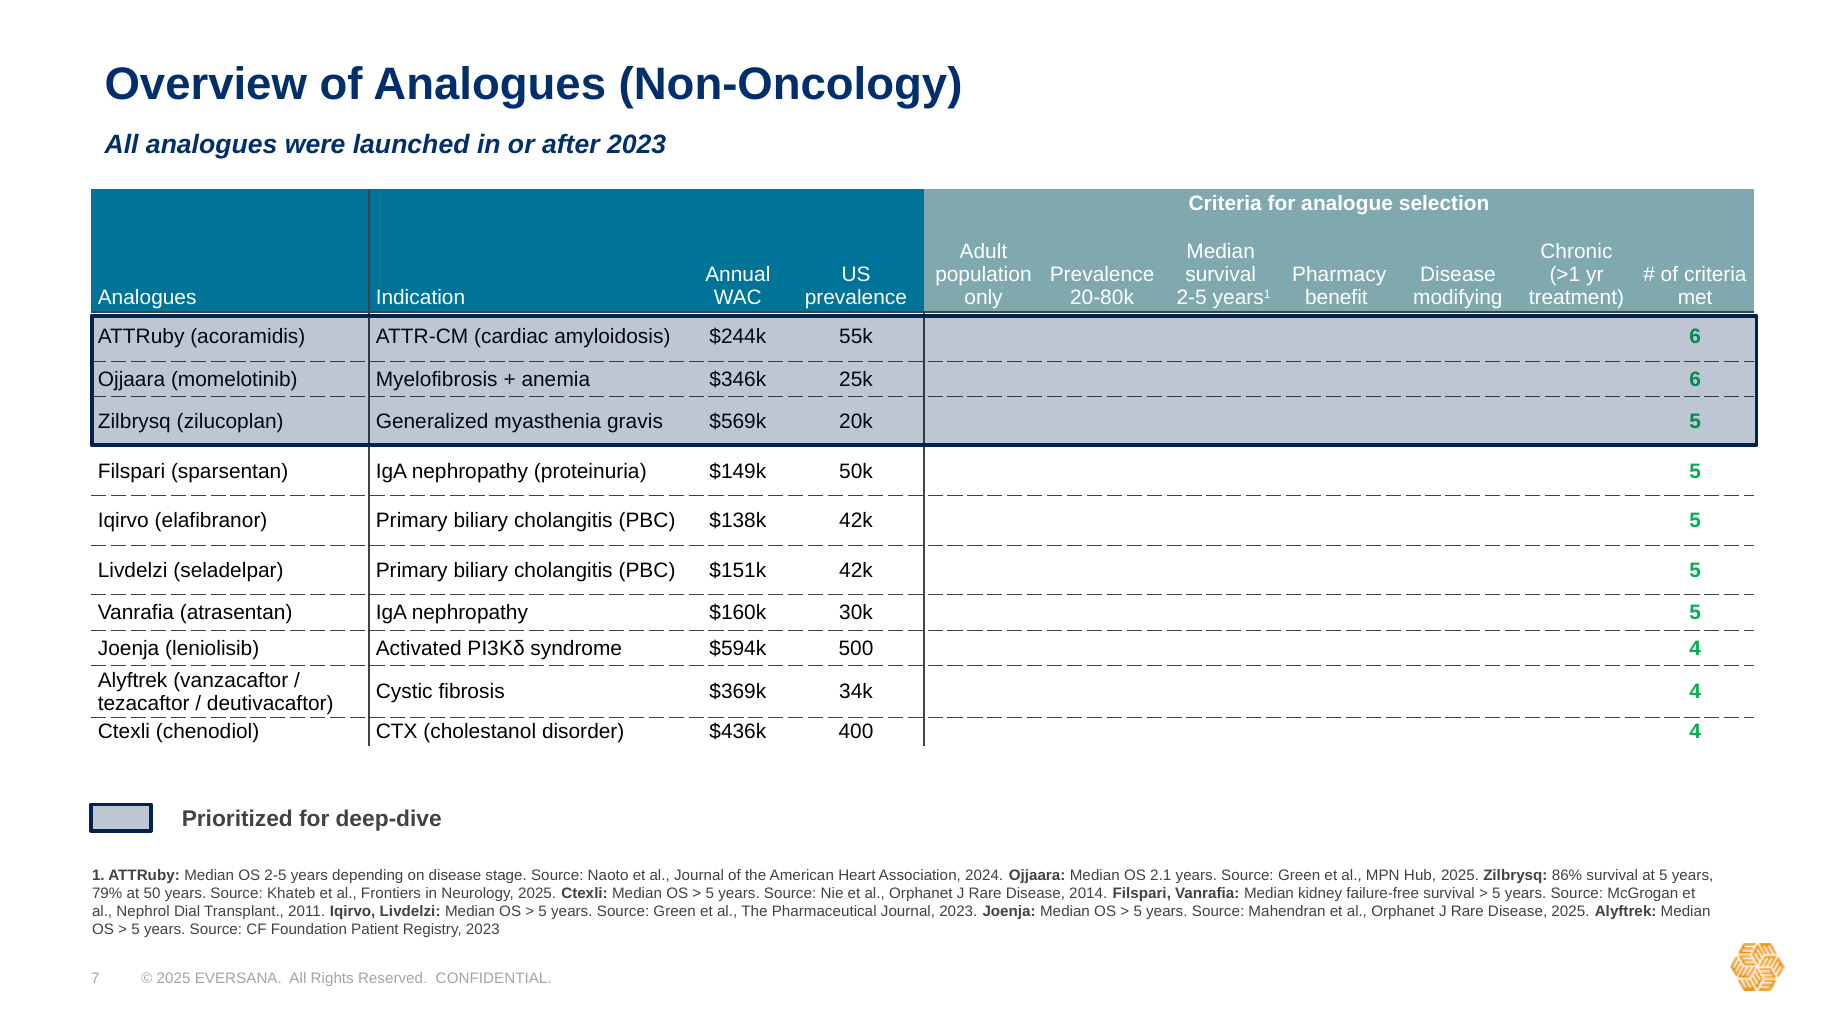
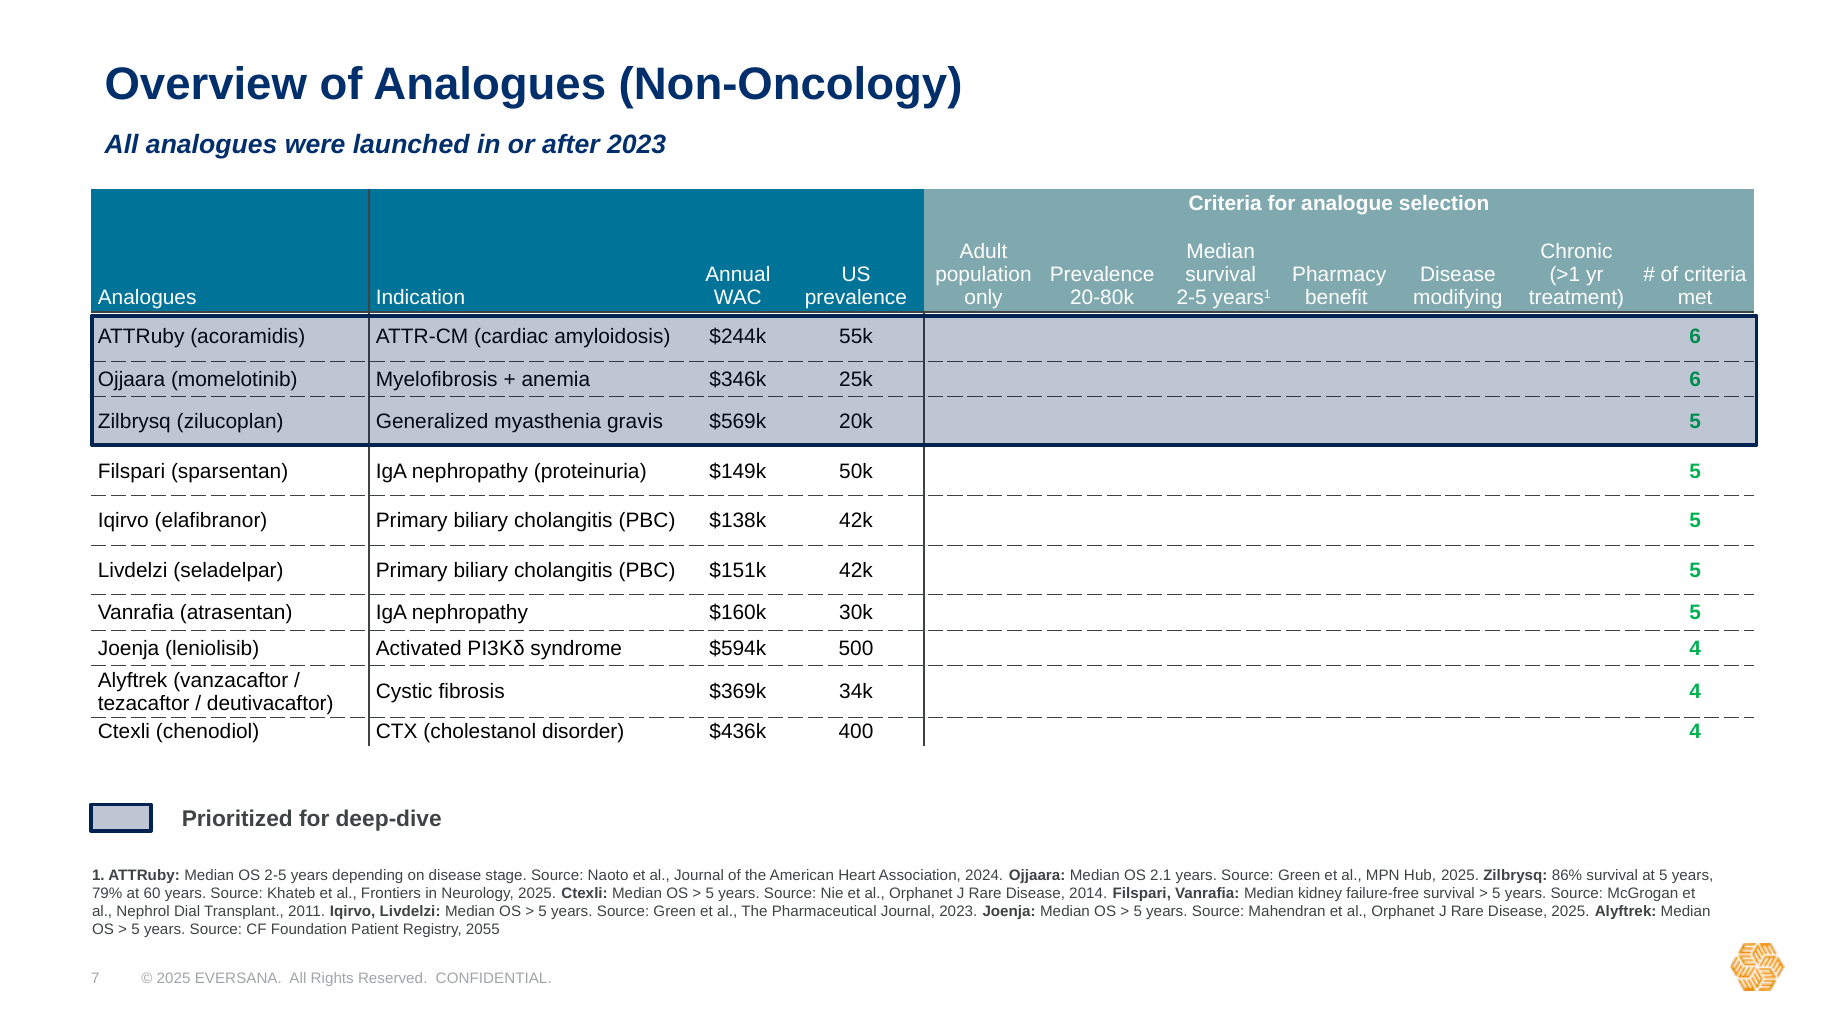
50: 50 -> 60
Registry 2023: 2023 -> 2055
